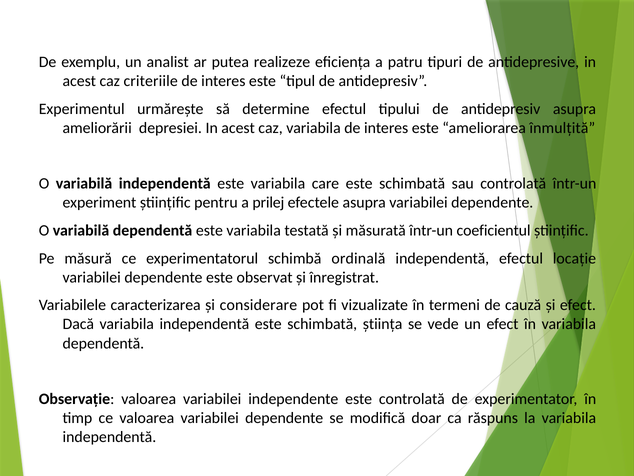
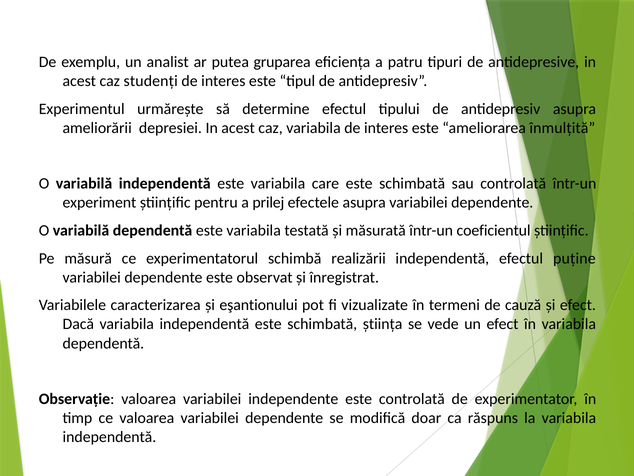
realizeze: realizeze -> gruparea
criteriile: criteriile -> studenți
ordinală: ordinală -> realizării
locație: locație -> puține
considerare: considerare -> eşantionului
